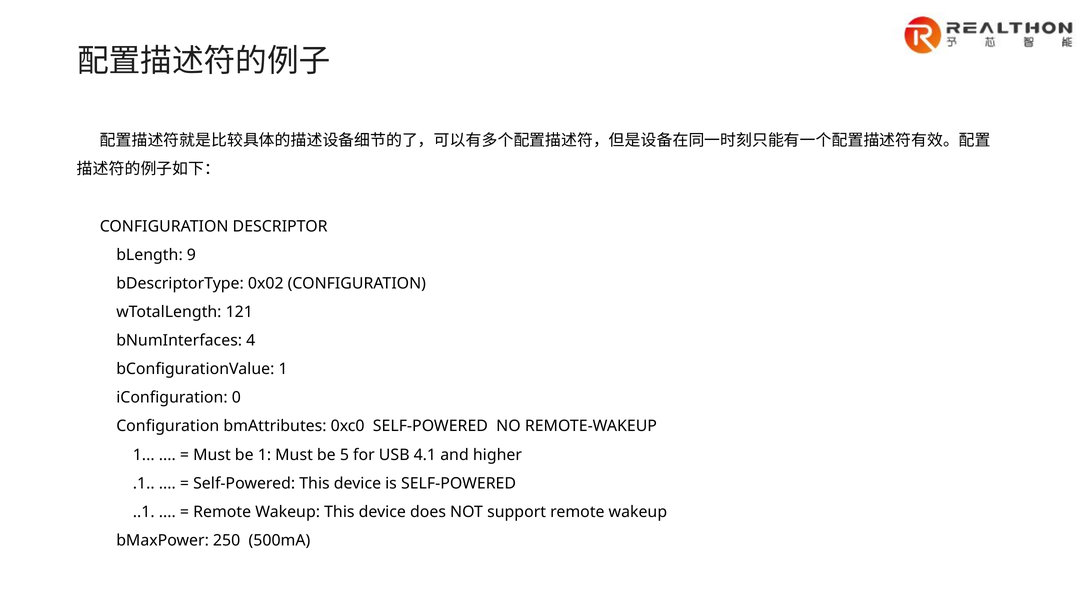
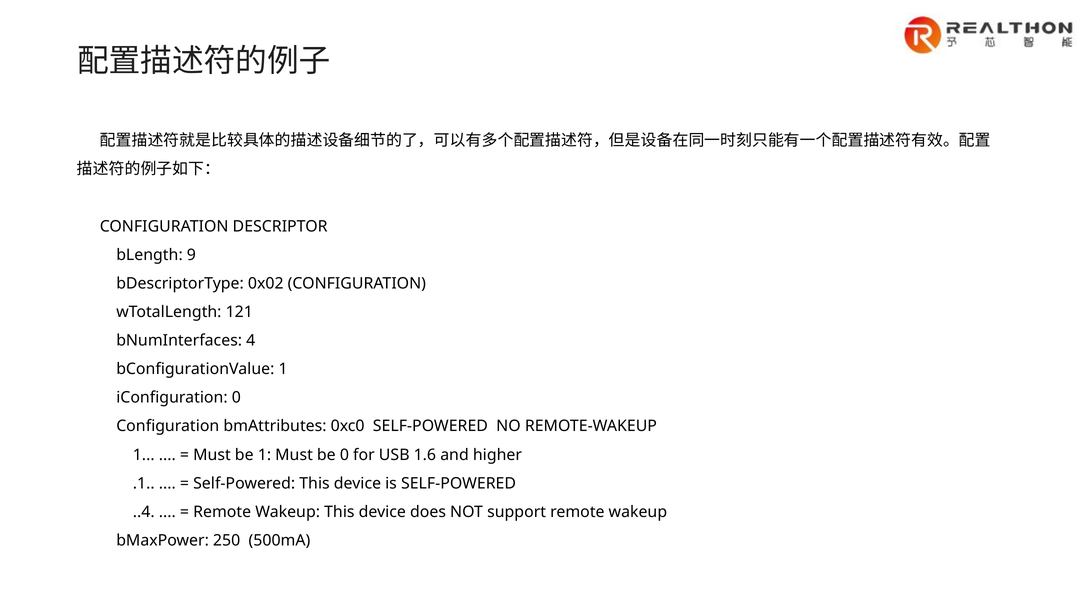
be 5: 5 -> 0
4.1: 4.1 -> 1.6
..1: ..1 -> ..4
